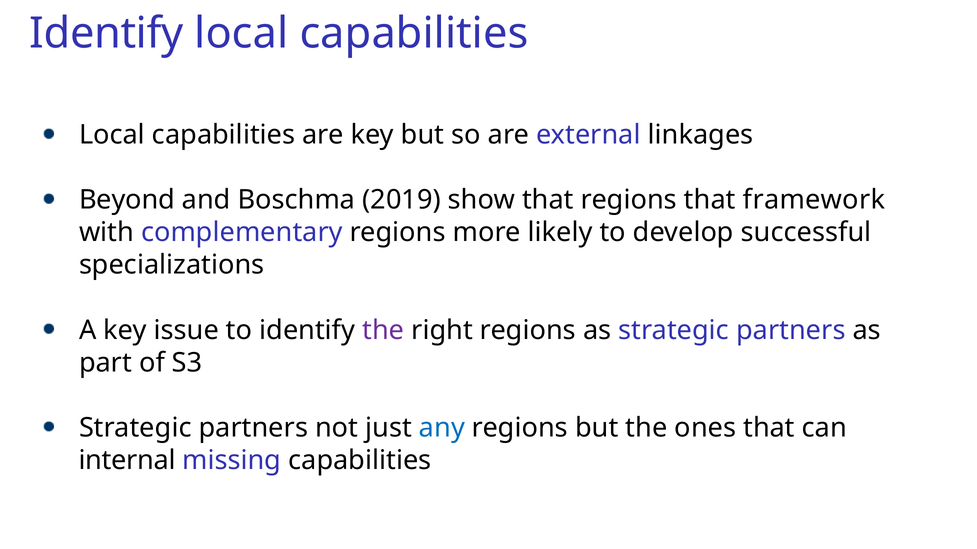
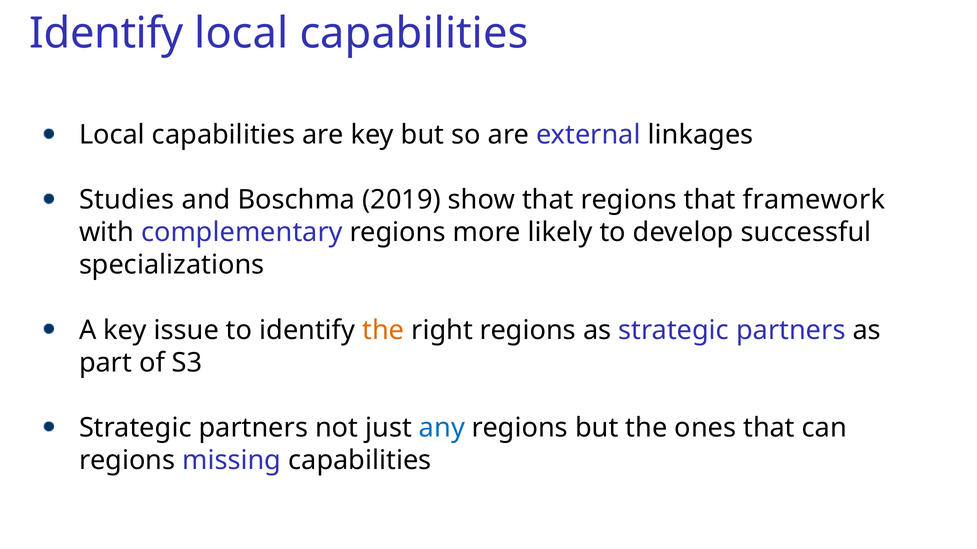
Beyond: Beyond -> Studies
the at (383, 330) colour: purple -> orange
internal at (127, 461): internal -> regions
